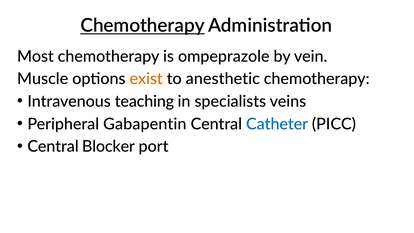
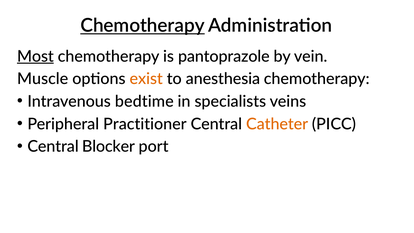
Most underline: none -> present
ompeprazole: ompeprazole -> pantoprazole
anesthetic: anesthetic -> anesthesia
teaching: teaching -> bedtime
Gabapentin: Gabapentin -> Practitioner
Catheter colour: blue -> orange
